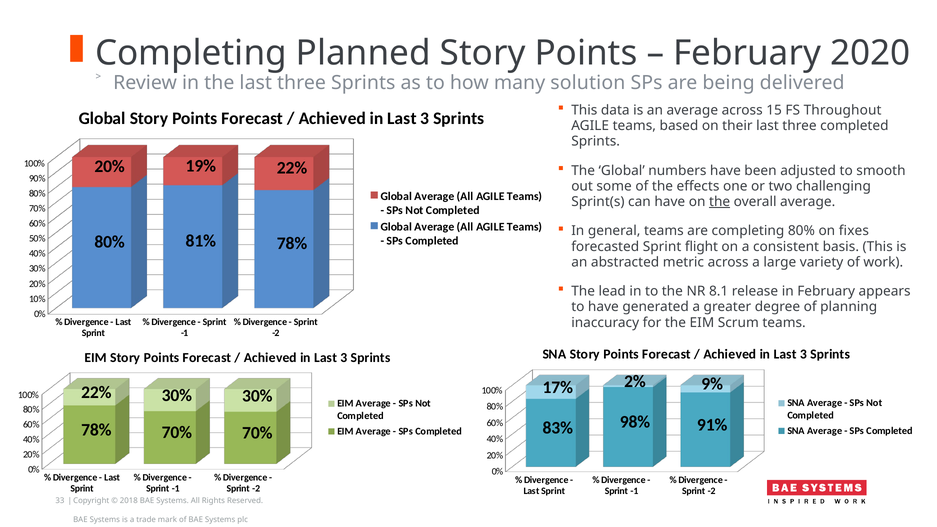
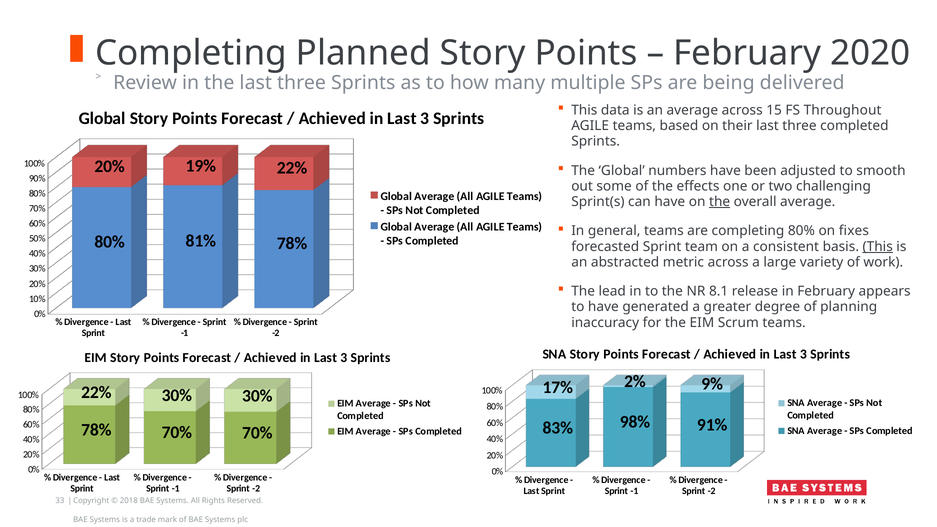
solution: solution -> multiple
flight: flight -> team
This at (878, 247) underline: none -> present
